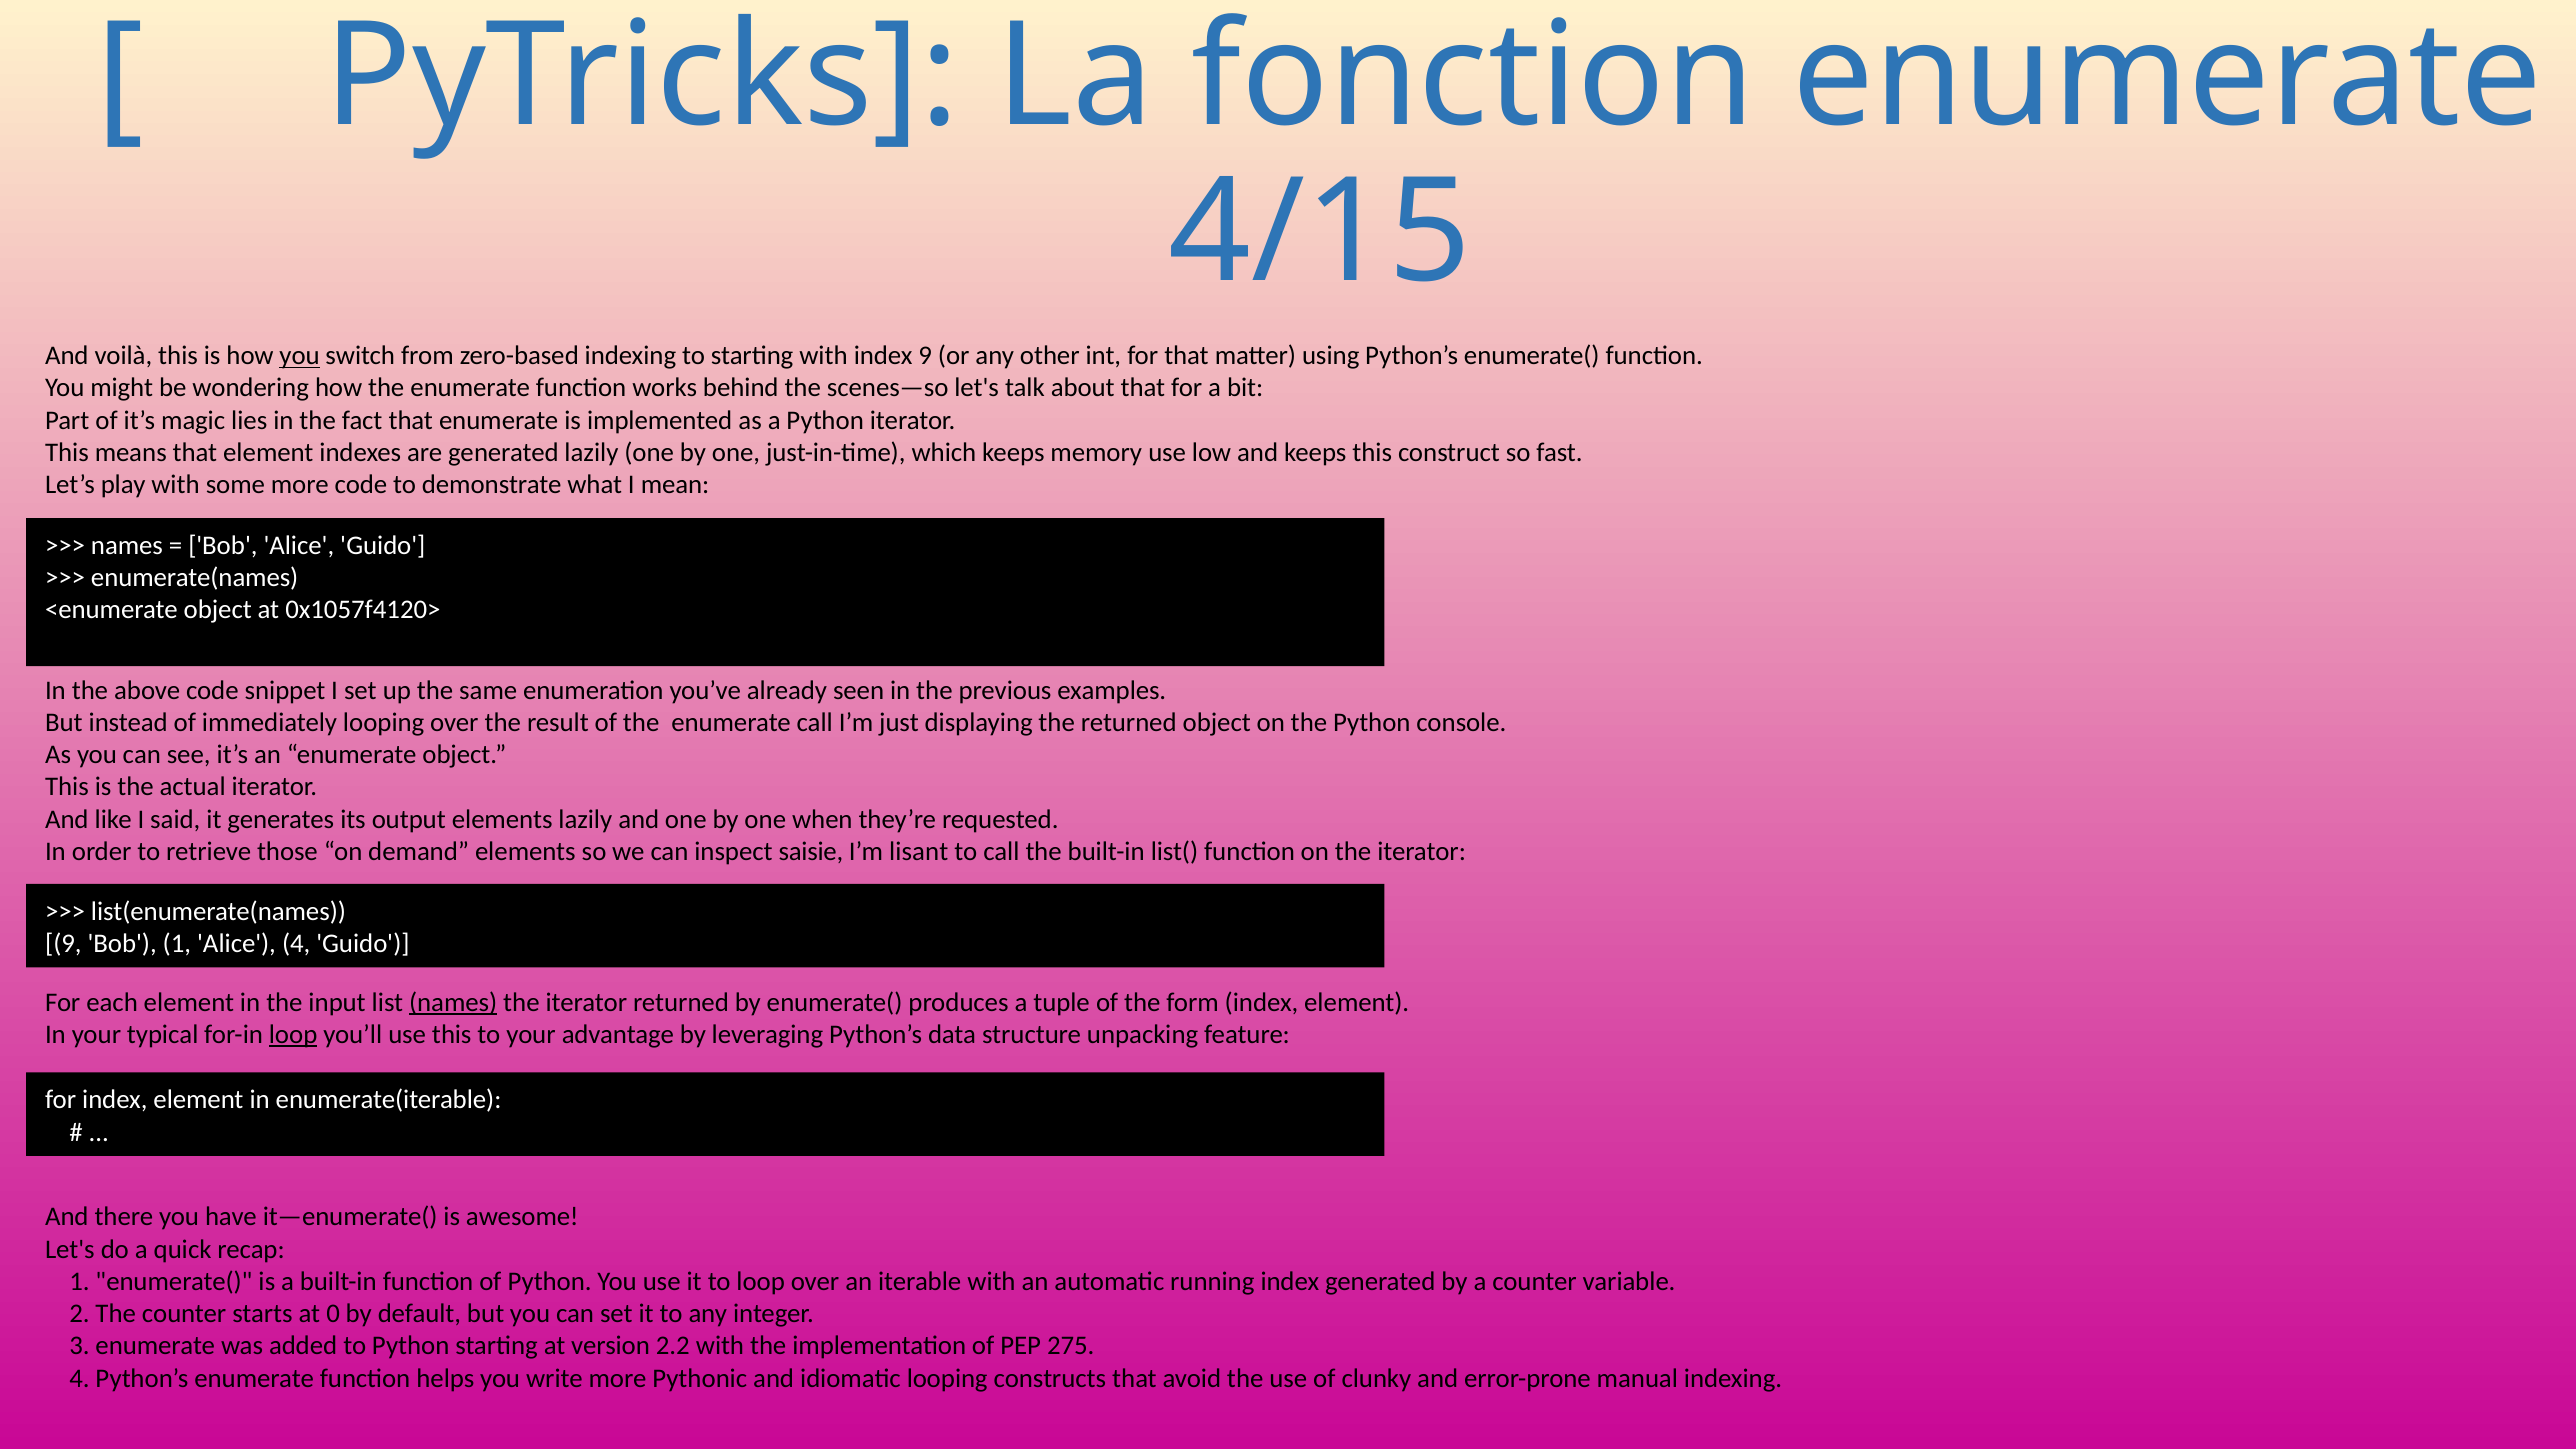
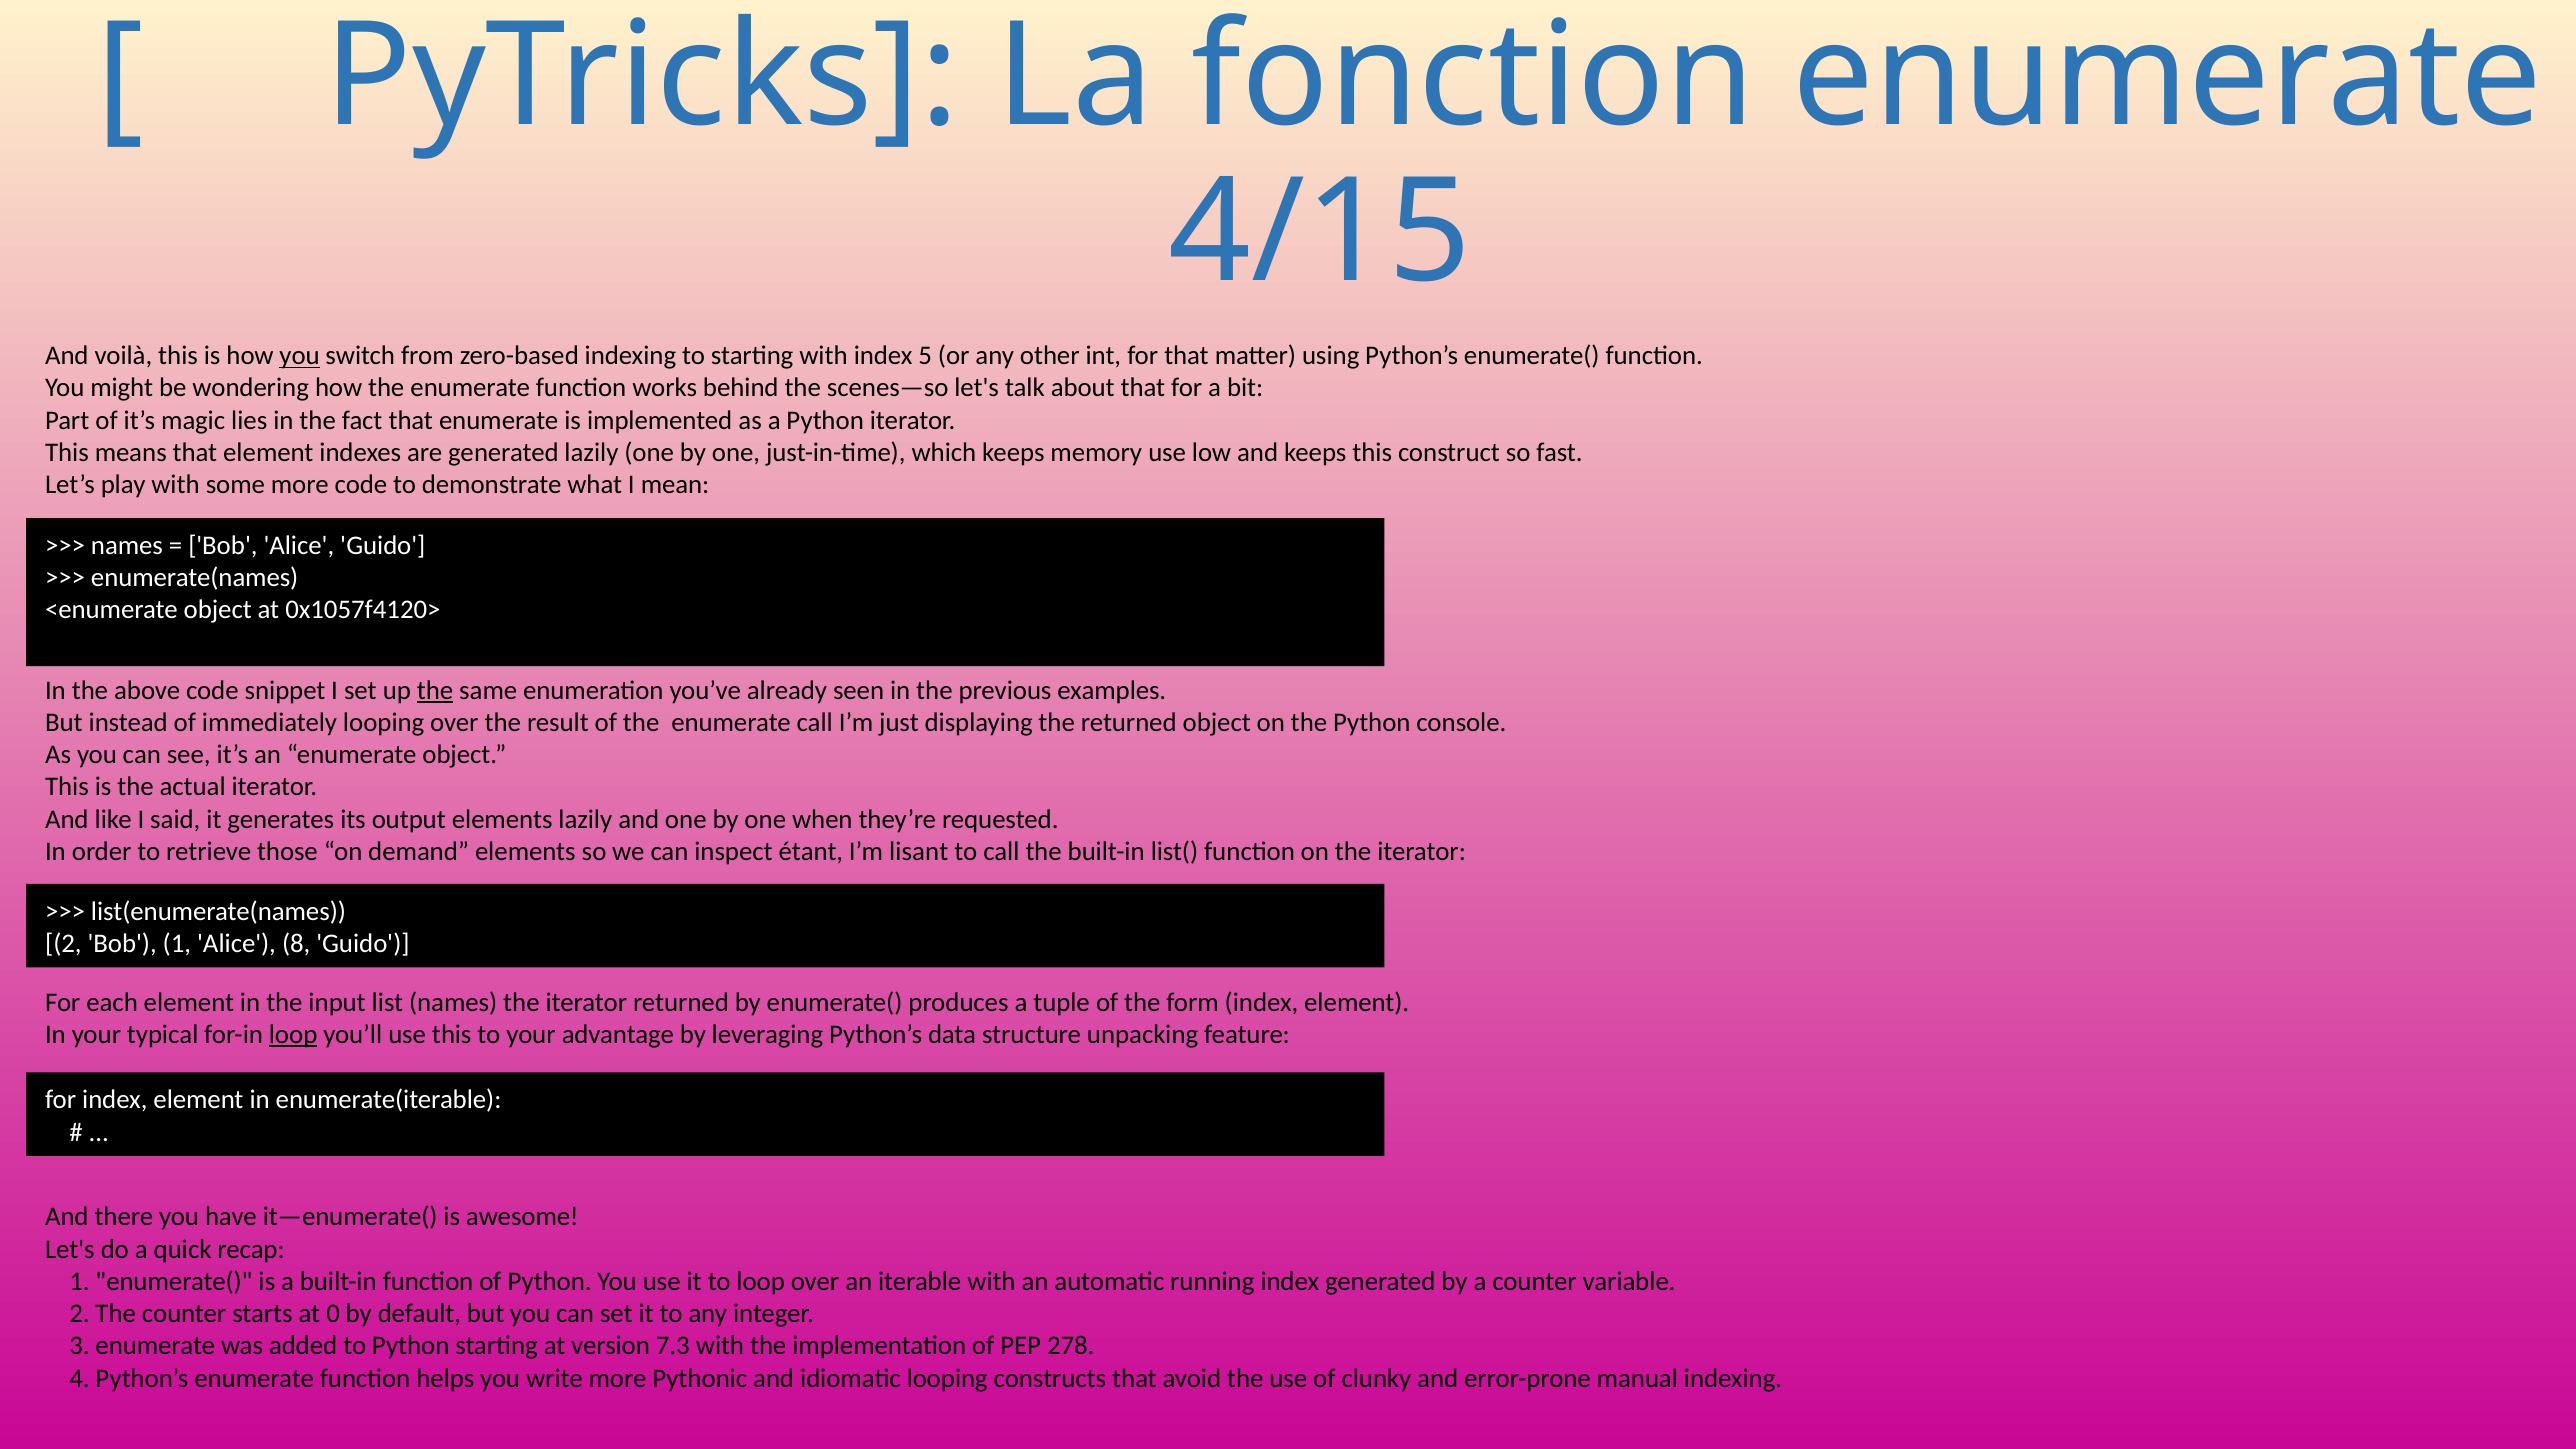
index 9: 9 -> 5
the at (435, 690) underline: none -> present
saisie: saisie -> étant
9 at (63, 944): 9 -> 2
Alice 4: 4 -> 8
names at (453, 1002) underline: present -> none
2.2: 2.2 -> 7.3
275: 275 -> 278
